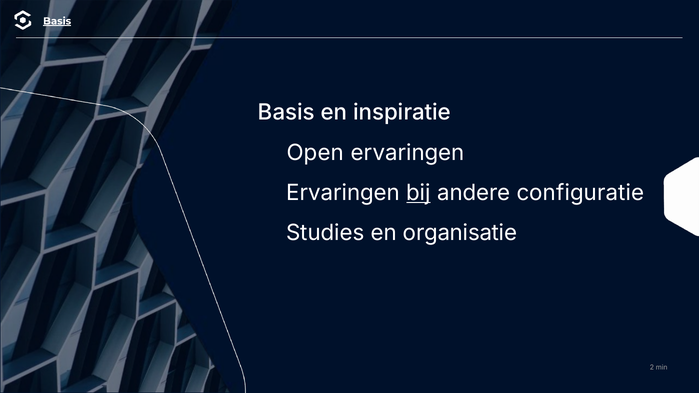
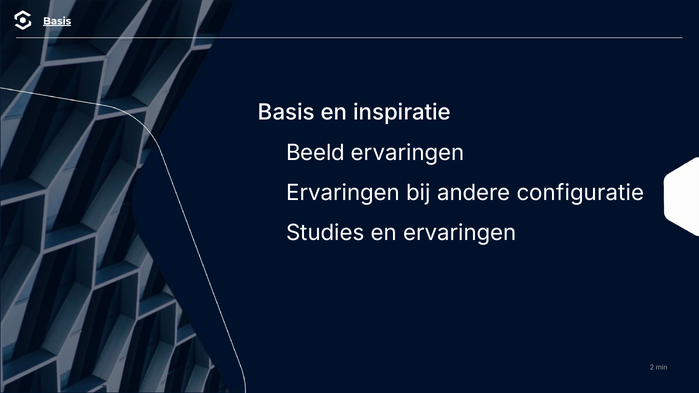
Open: Open -> Beeld
bij underline: present -> none
en organisatie: organisatie -> ervaringen
